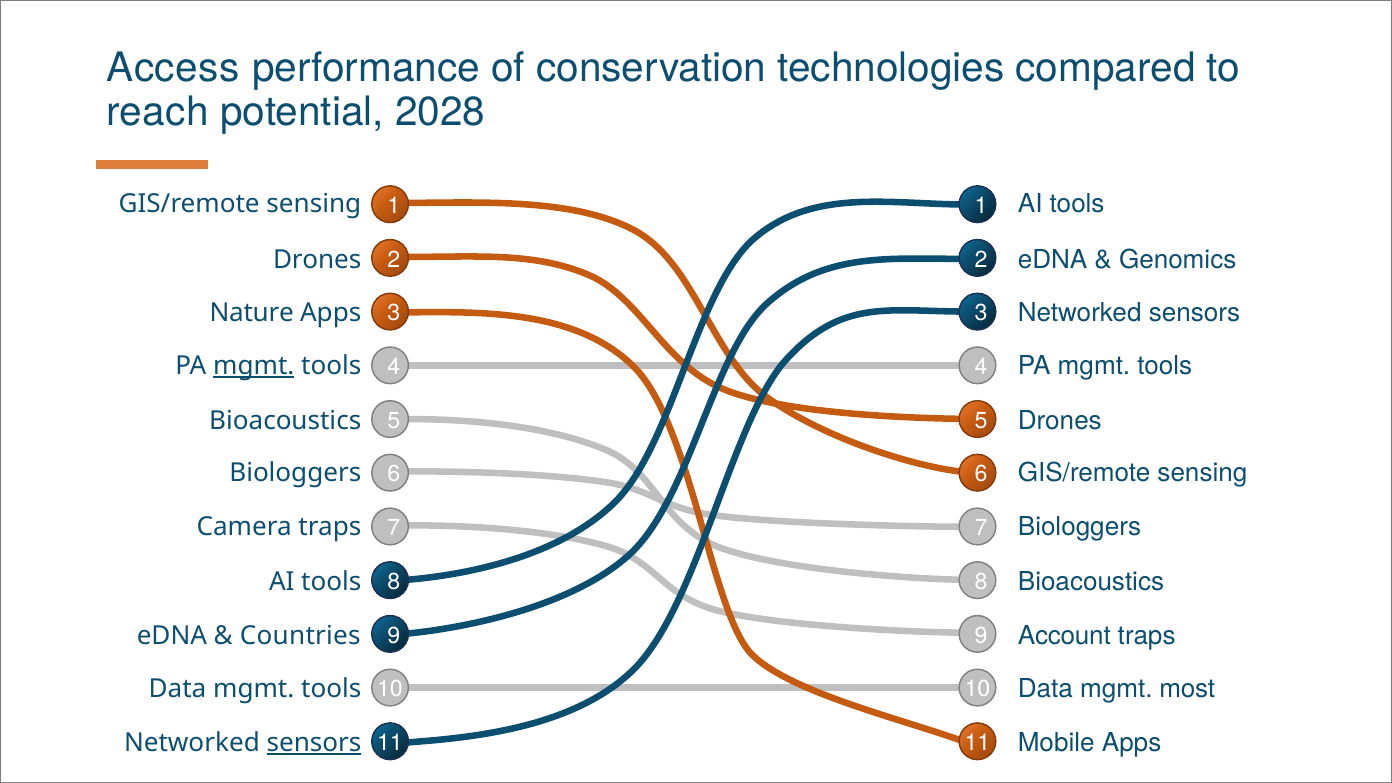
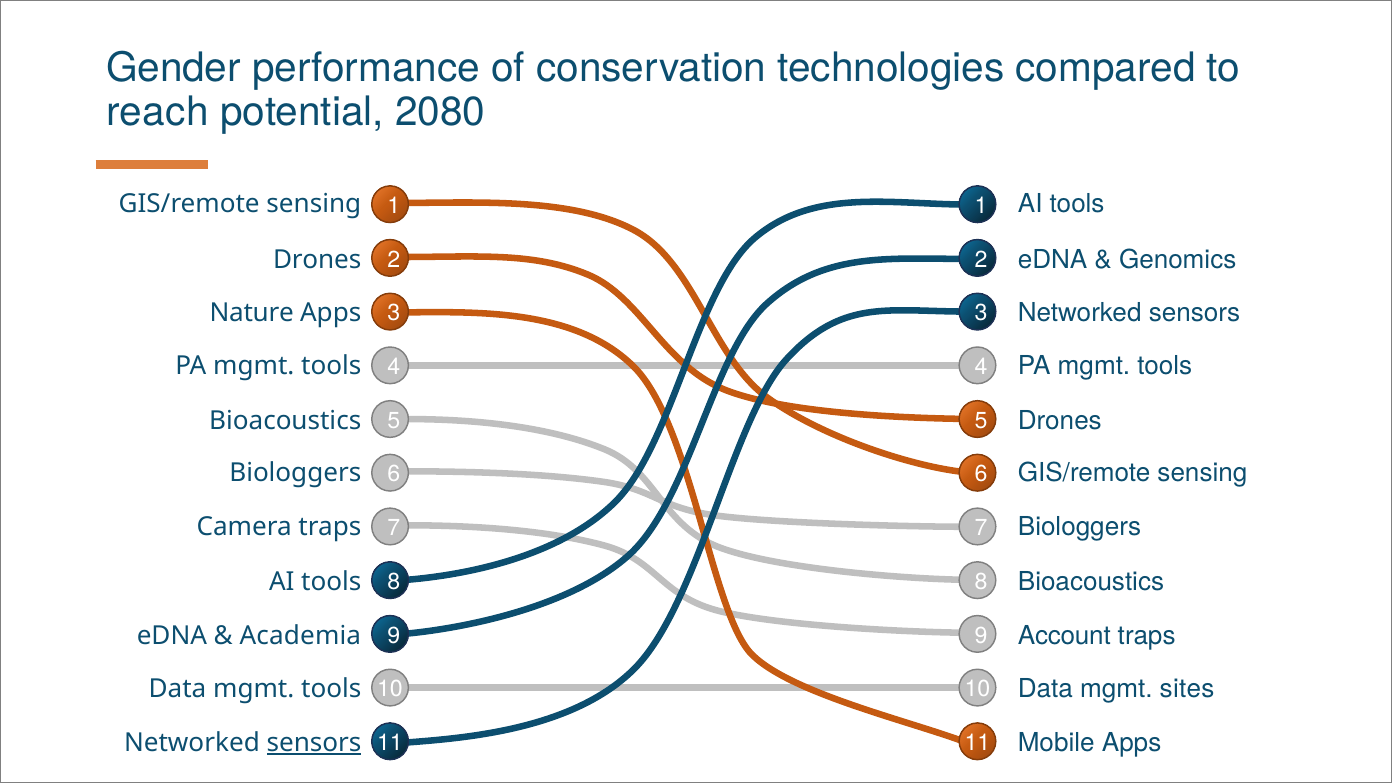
Access: Access -> Gender
2028: 2028 -> 2080
mgmt at (254, 365) underline: present -> none
Countries: Countries -> Academia
most: most -> sites
